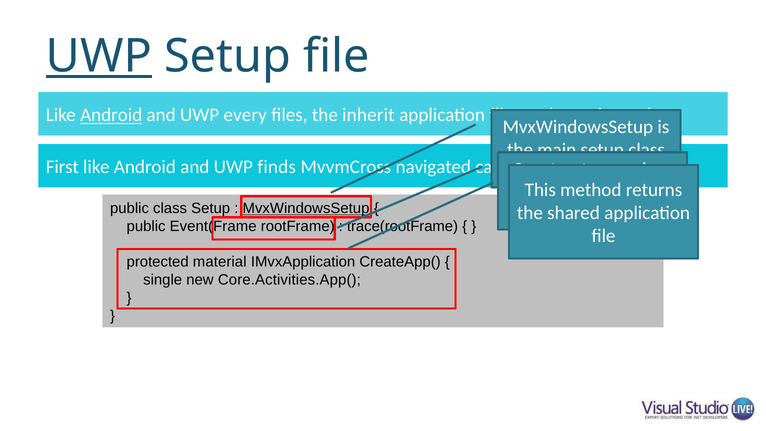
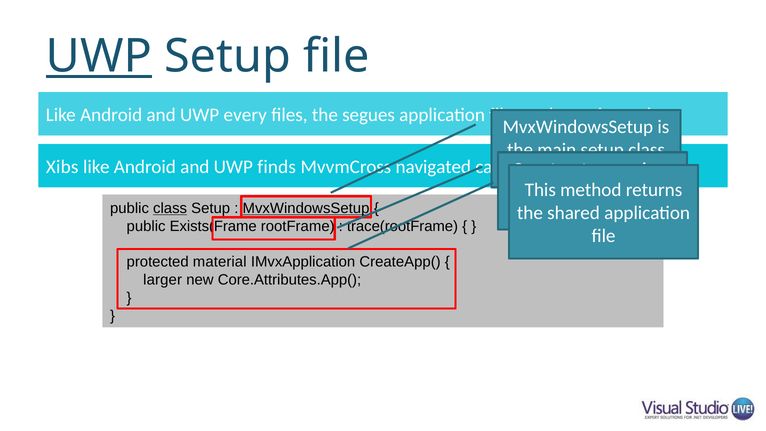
Android at (111, 115) underline: present -> none
inherit: inherit -> segues
First: First -> Xibs
class at (170, 208) underline: none -> present
Event(Frame: Event(Frame -> Exists(Frame
single: single -> larger
Core.Activities.App(: Core.Activities.App( -> Core.Attributes.App(
